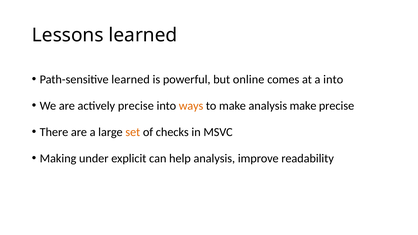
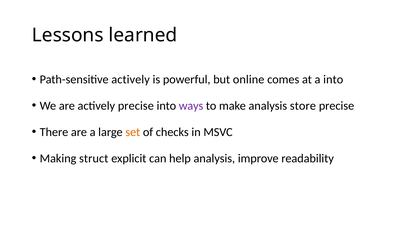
Path-sensitive learned: learned -> actively
ways colour: orange -> purple
analysis make: make -> store
under: under -> struct
